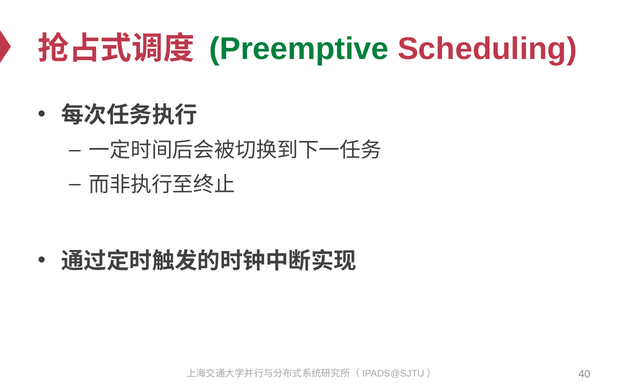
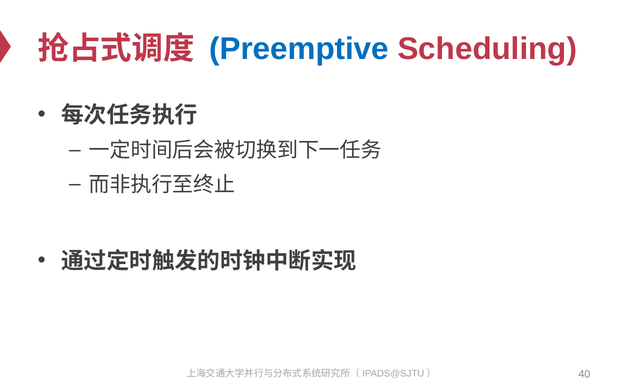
Preemptive colour: green -> blue
